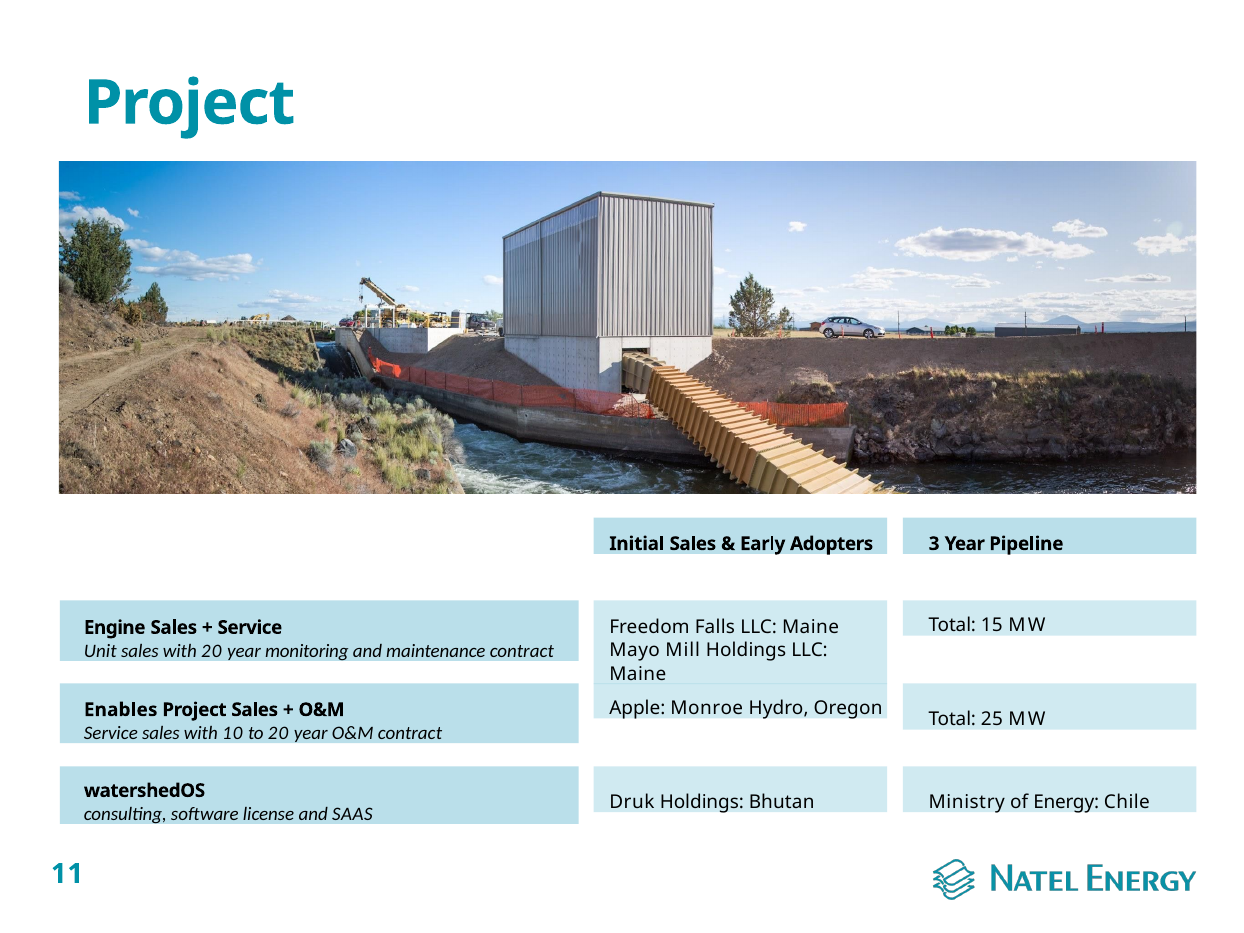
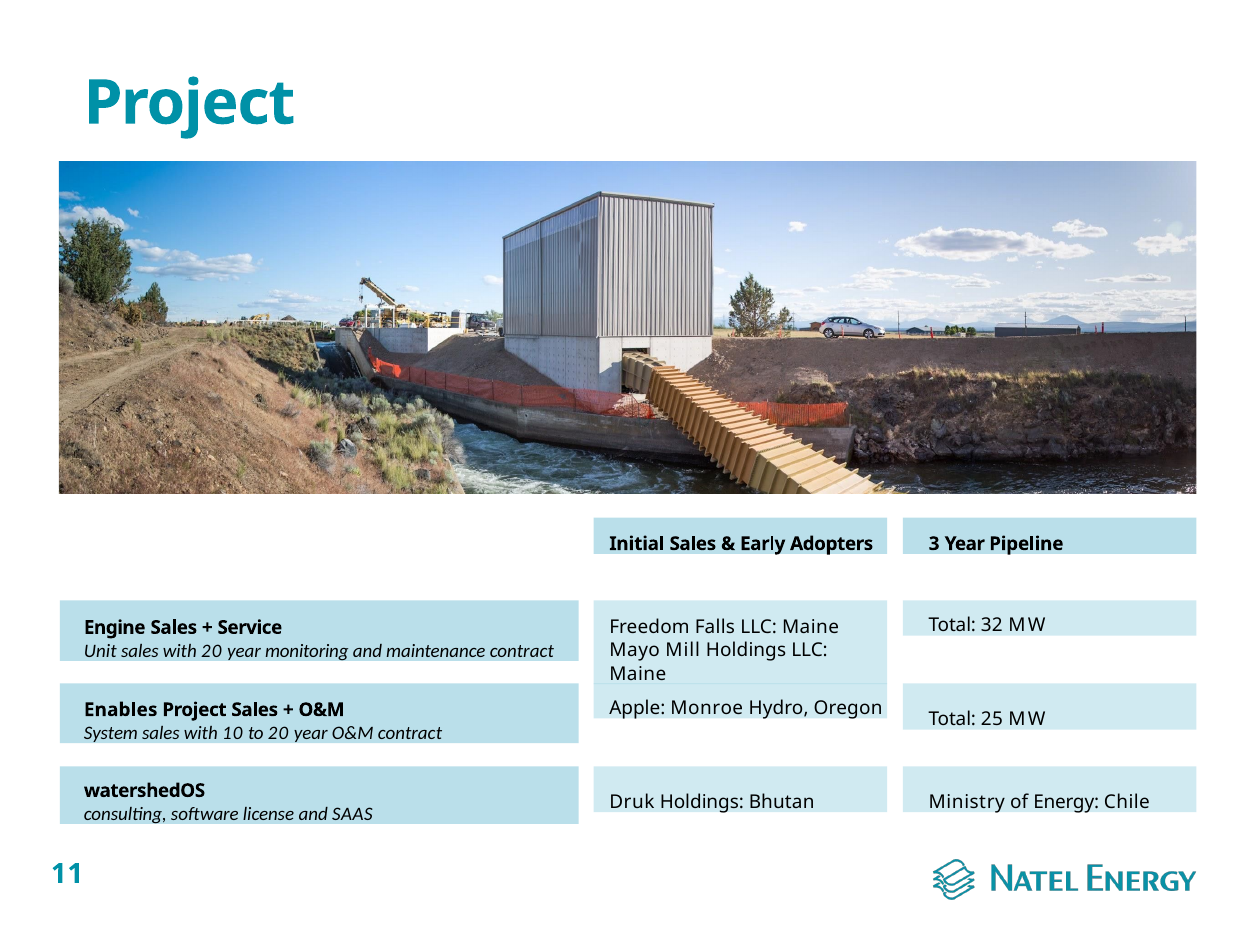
15: 15 -> 32
Service at (111, 733): Service -> System
